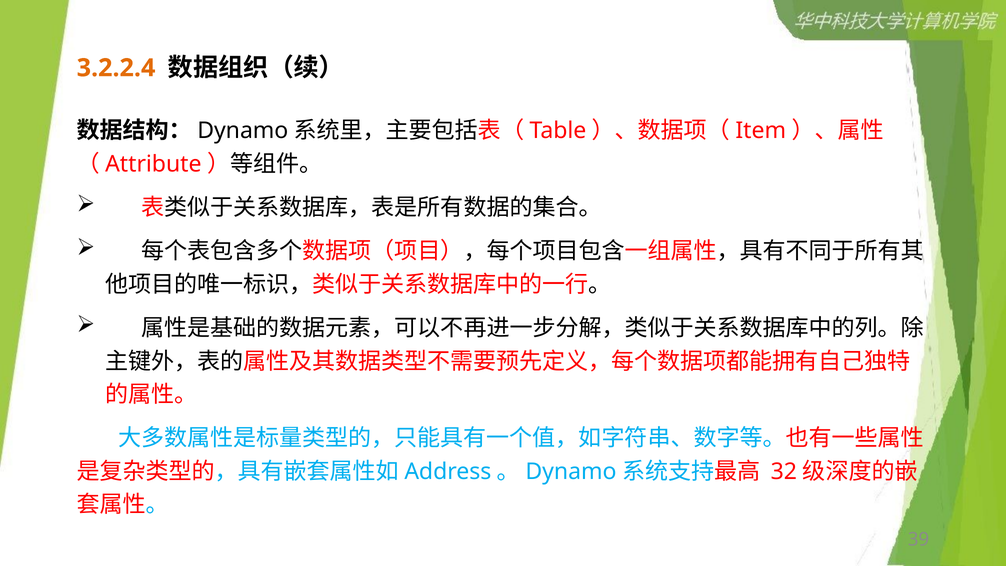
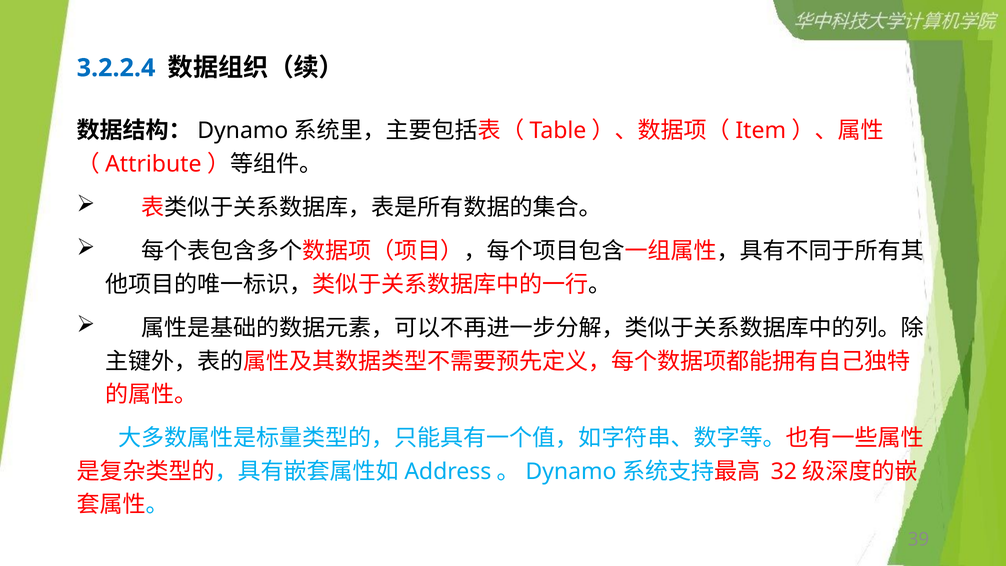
3.2.2.4 colour: orange -> blue
